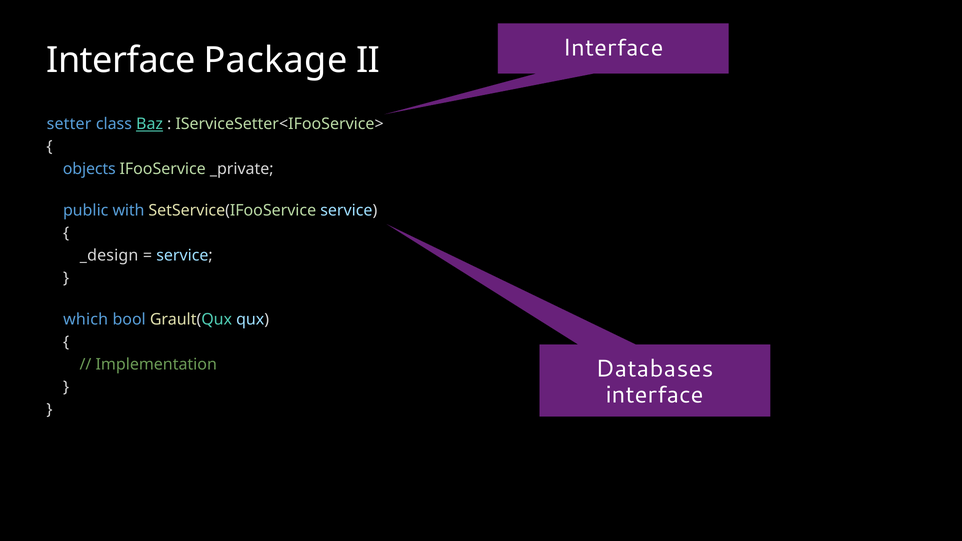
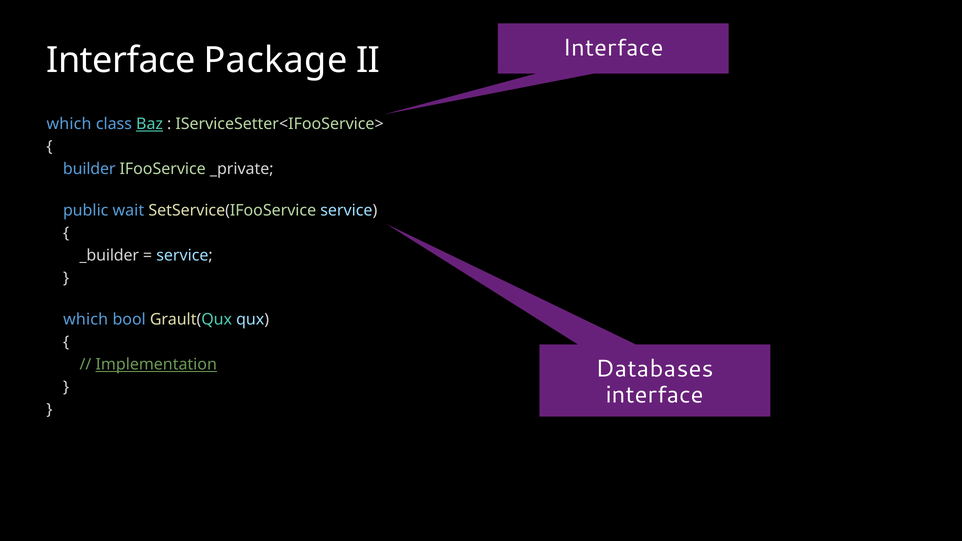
setter at (69, 124): setter -> which
objects: objects -> builder
with: with -> wait
_design: _design -> _builder
Implementation underline: none -> present
